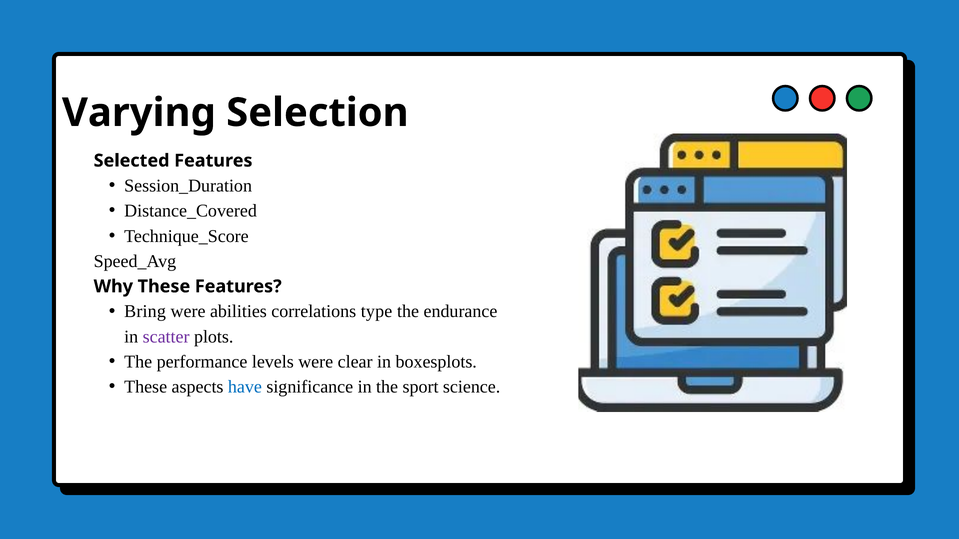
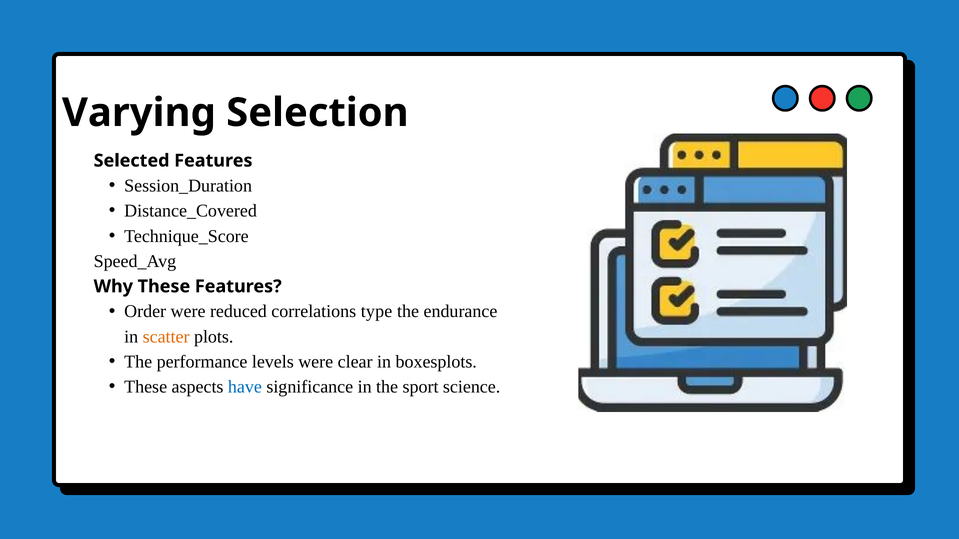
Bring: Bring -> Order
abilities: abilities -> reduced
scatter colour: purple -> orange
